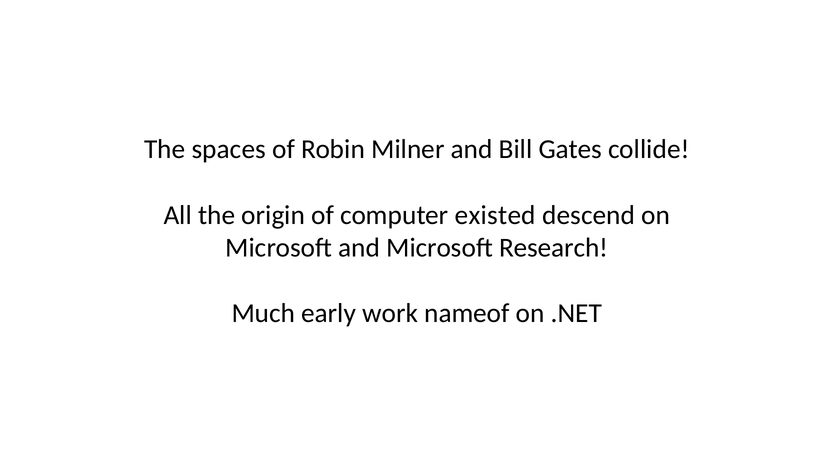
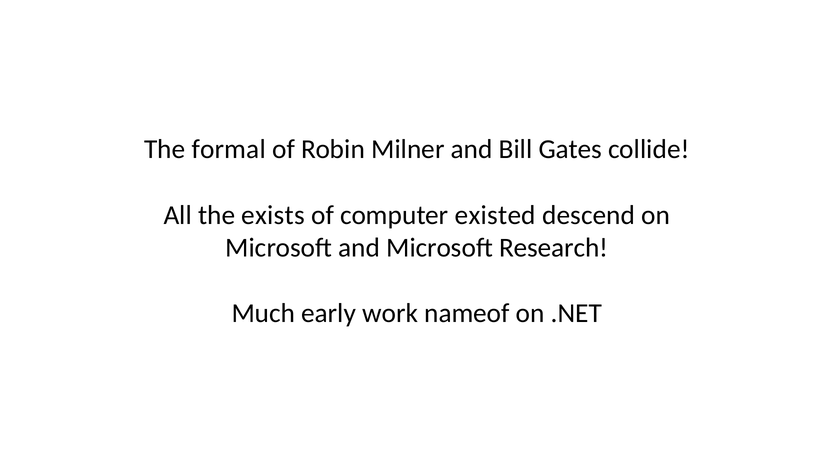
spaces: spaces -> formal
origin: origin -> exists
